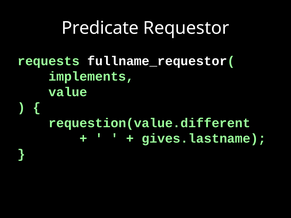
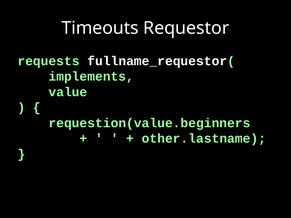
Predicate: Predicate -> Timeouts
requestion(value.different: requestion(value.different -> requestion(value.beginners
gives.lastname: gives.lastname -> other.lastname
